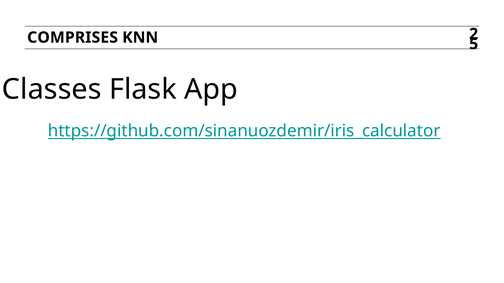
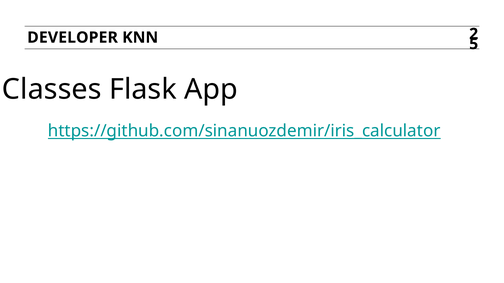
COMPRISES: COMPRISES -> DEVELOPER
